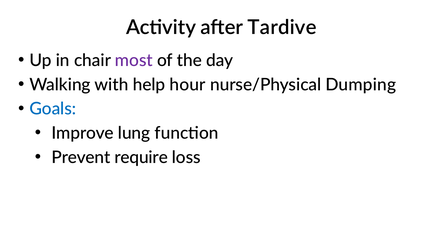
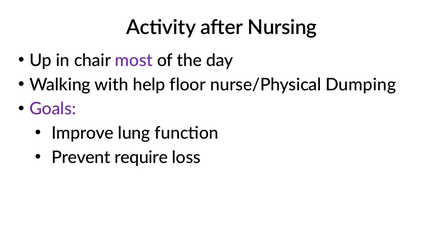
Tardive: Tardive -> Nursing
hour: hour -> floor
Goals colour: blue -> purple
